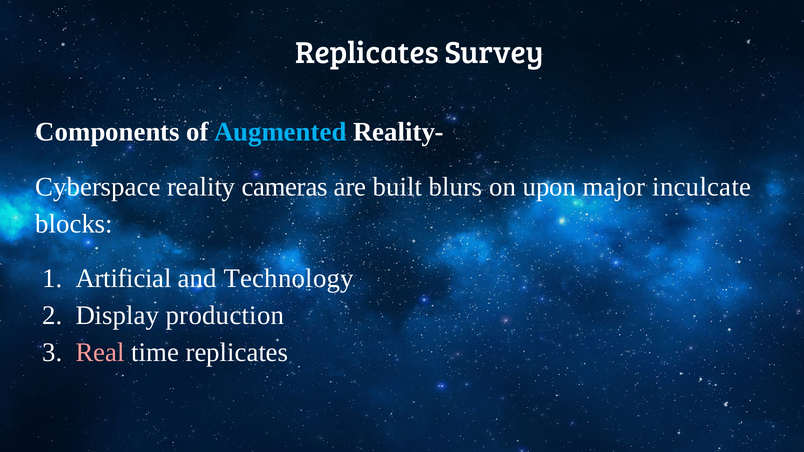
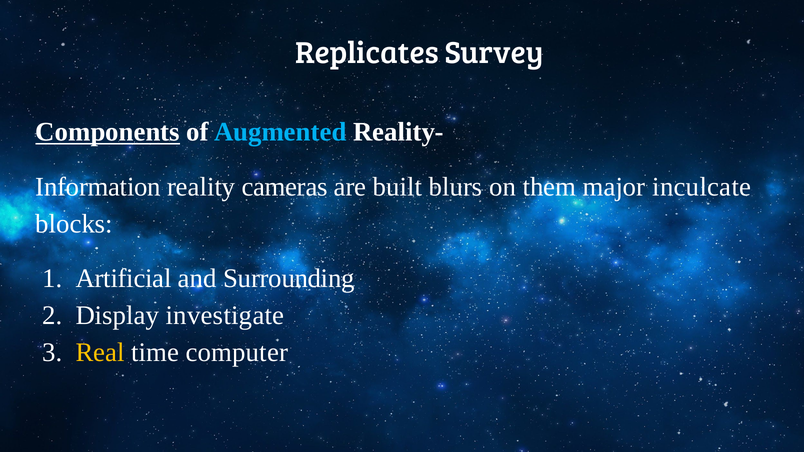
Components underline: none -> present
Cyberspace: Cyberspace -> Information
upon: upon -> them
Technology: Technology -> Surrounding
production: production -> investigate
Real colour: pink -> yellow
time replicates: replicates -> computer
